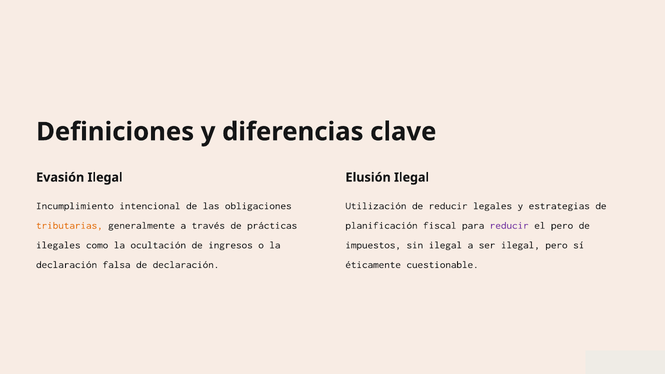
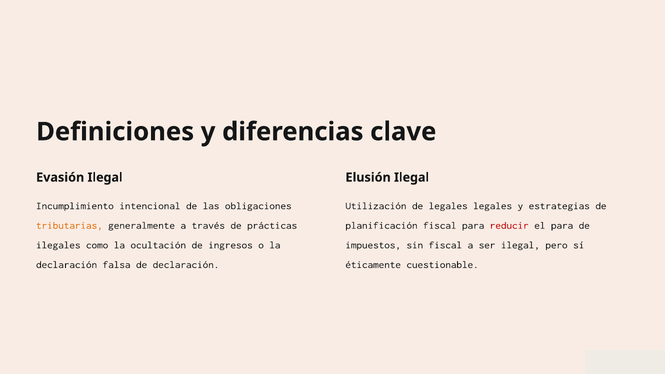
de reducir: reducir -> legales
reducir at (509, 225) colour: purple -> red
el pero: pero -> para
sin ilegal: ilegal -> fiscal
